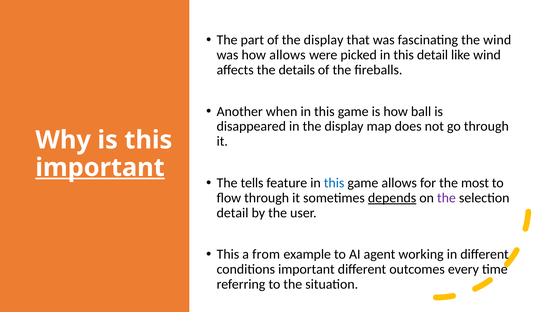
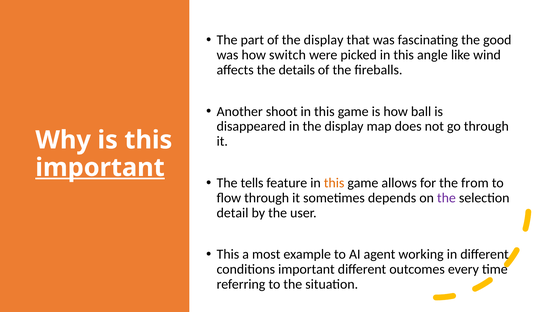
the wind: wind -> good
how allows: allows -> switch
this detail: detail -> angle
when: when -> shoot
this at (334, 183) colour: blue -> orange
most: most -> from
depends underline: present -> none
from: from -> most
